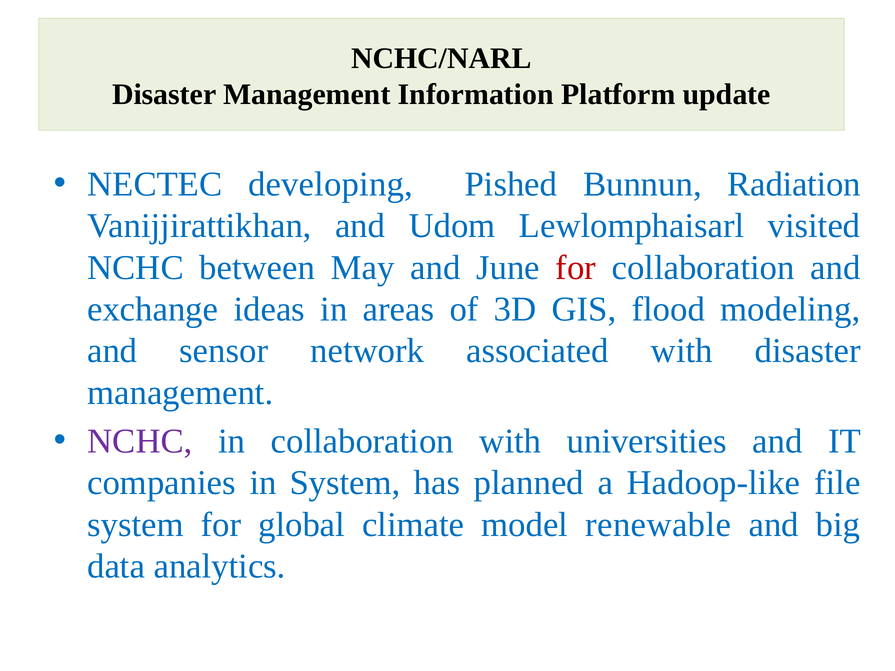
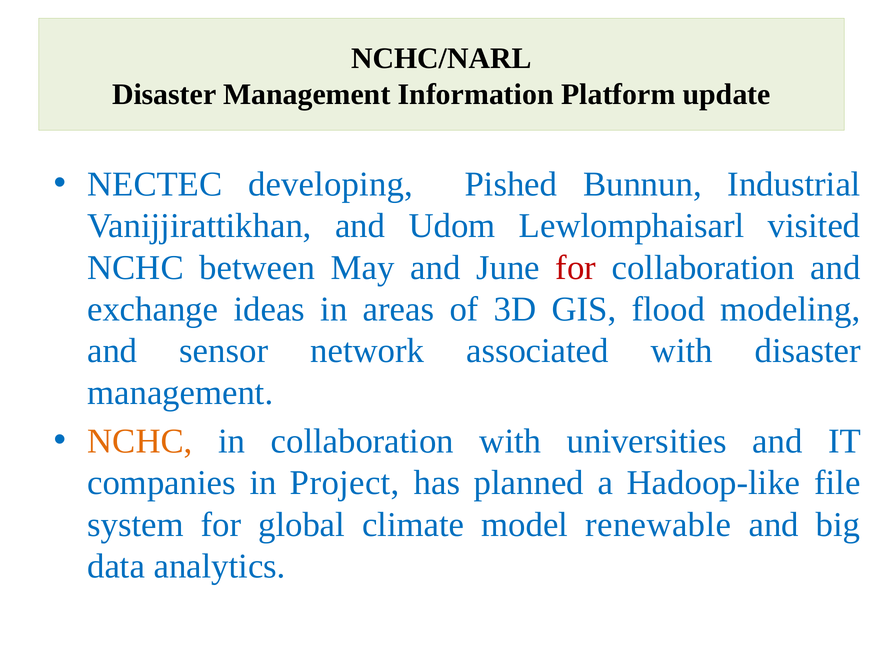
Radiation: Radiation -> Industrial
NCHC at (140, 441) colour: purple -> orange
in System: System -> Project
